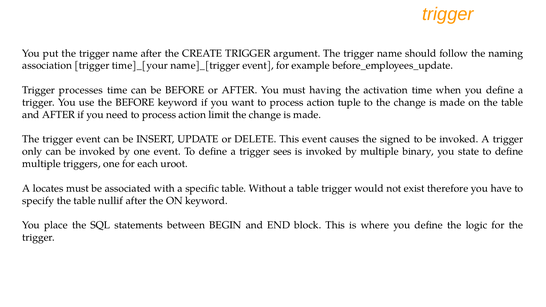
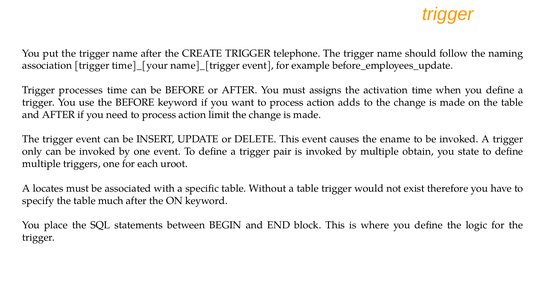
argument: argument -> telephone
having: having -> assigns
tuple: tuple -> adds
signed: signed -> ename
sees: sees -> pair
binary: binary -> obtain
nullif: nullif -> much
